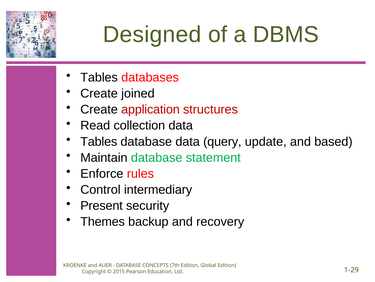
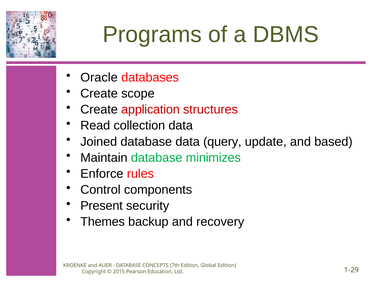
Designed: Designed -> Programs
Tables at (99, 77): Tables -> Oracle
joined: joined -> scope
Tables at (99, 141): Tables -> Joined
statement: statement -> minimizes
intermediary: intermediary -> components
